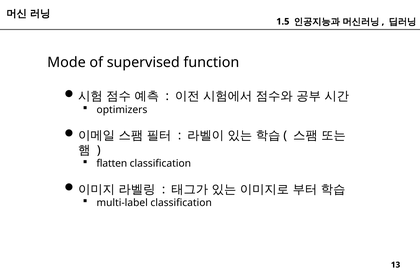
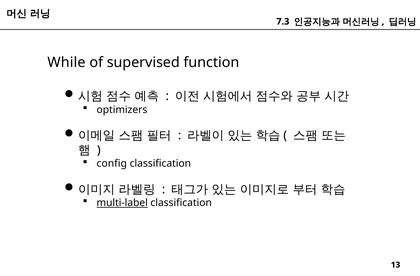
1.5: 1.5 -> 7.3
Mode: Mode -> While
flatten: flatten -> config
multi-label underline: none -> present
